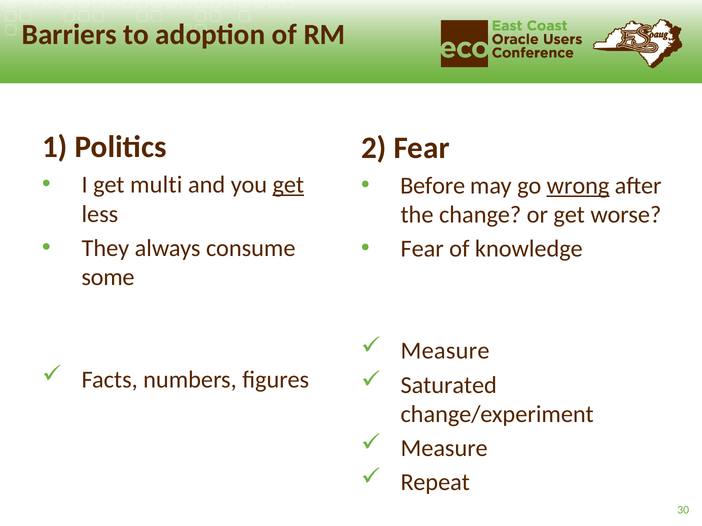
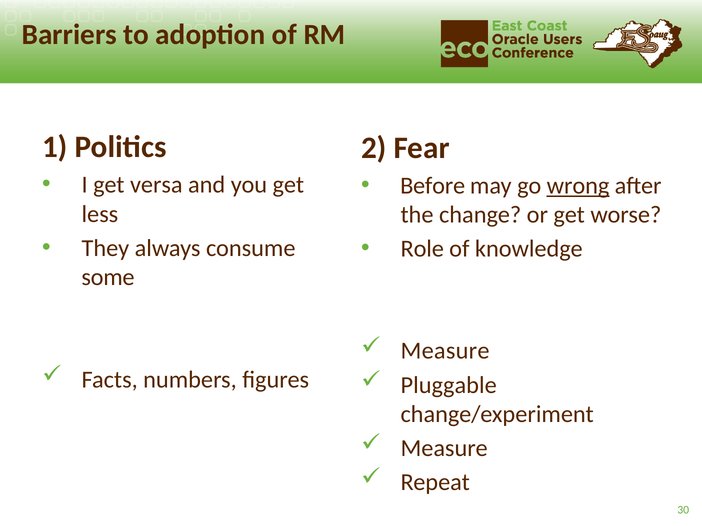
multi: multi -> versa
get at (288, 185) underline: present -> none
Fear at (422, 249): Fear -> Role
Saturated: Saturated -> Pluggable
